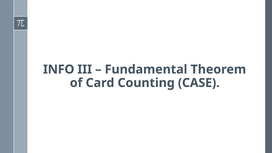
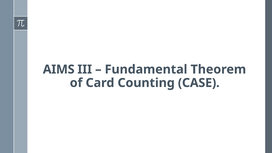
INFO: INFO -> AIMS
